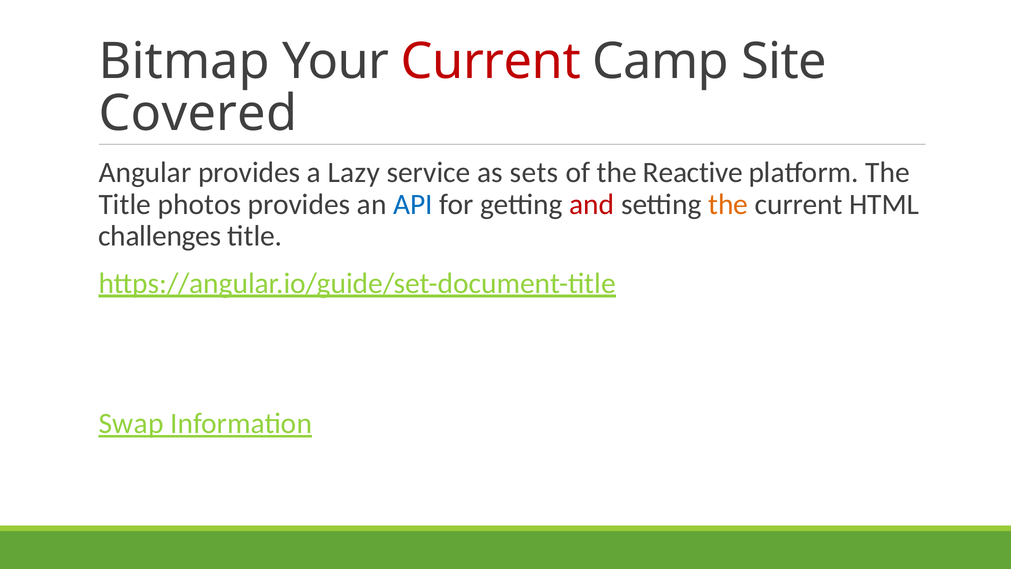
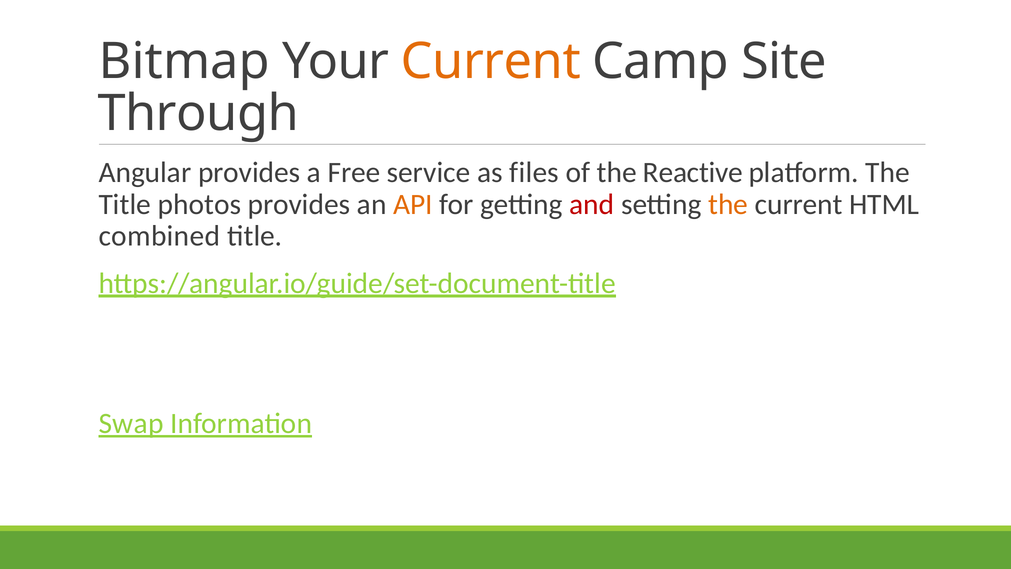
Current at (491, 62) colour: red -> orange
Covered: Covered -> Through
Lazy: Lazy -> Free
sets: sets -> files
API colour: blue -> orange
challenges: challenges -> combined
